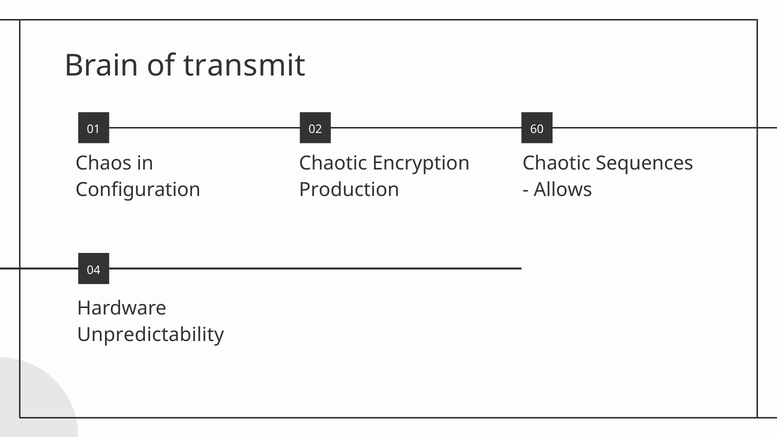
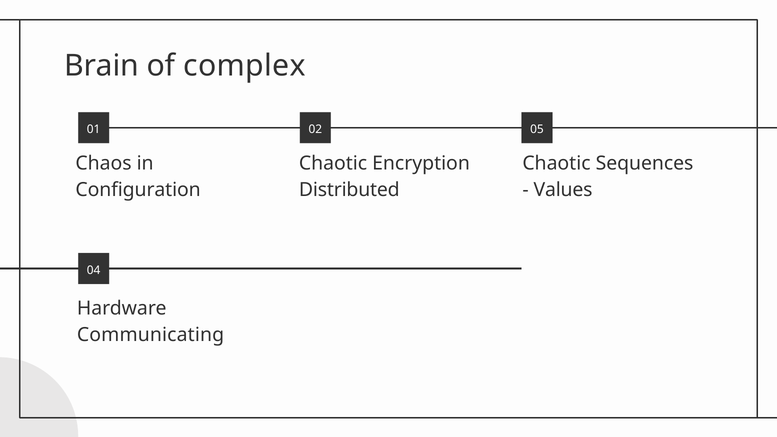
transmit: transmit -> complex
60: 60 -> 05
Production: Production -> Distributed
Allows: Allows -> Values
Unpredictability: Unpredictability -> Communicating
